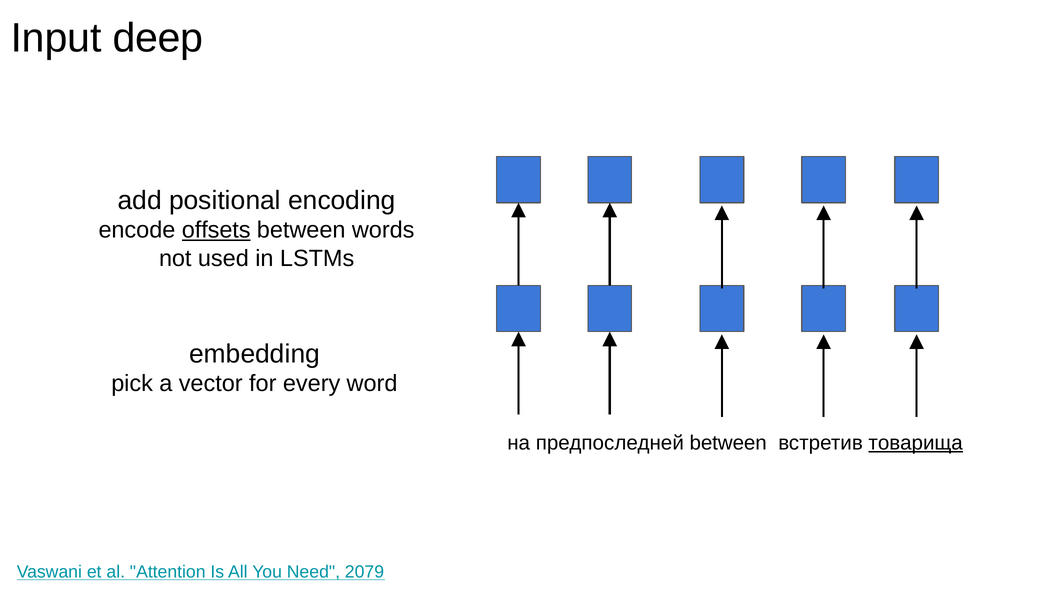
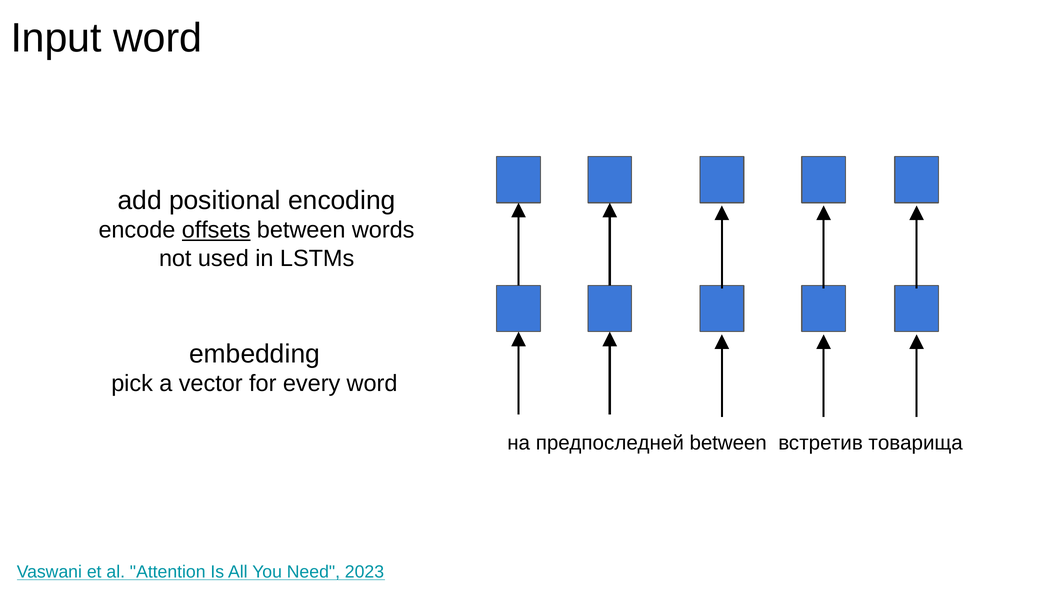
Input deep: deep -> word
товарища underline: present -> none
2079: 2079 -> 2023
